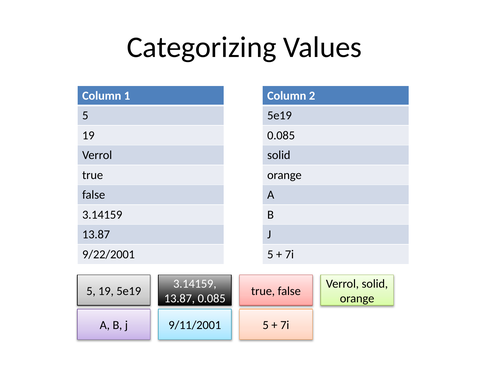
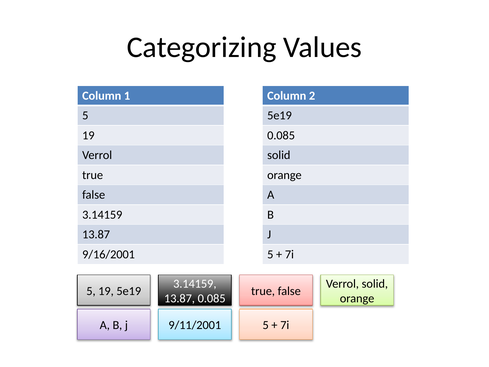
9/22/2001: 9/22/2001 -> 9/16/2001
